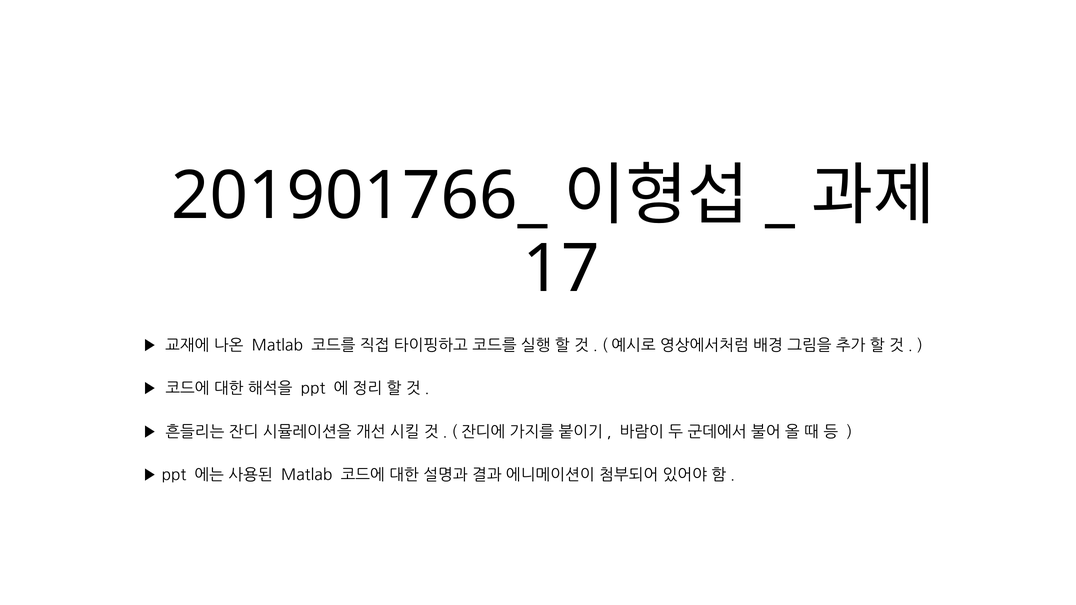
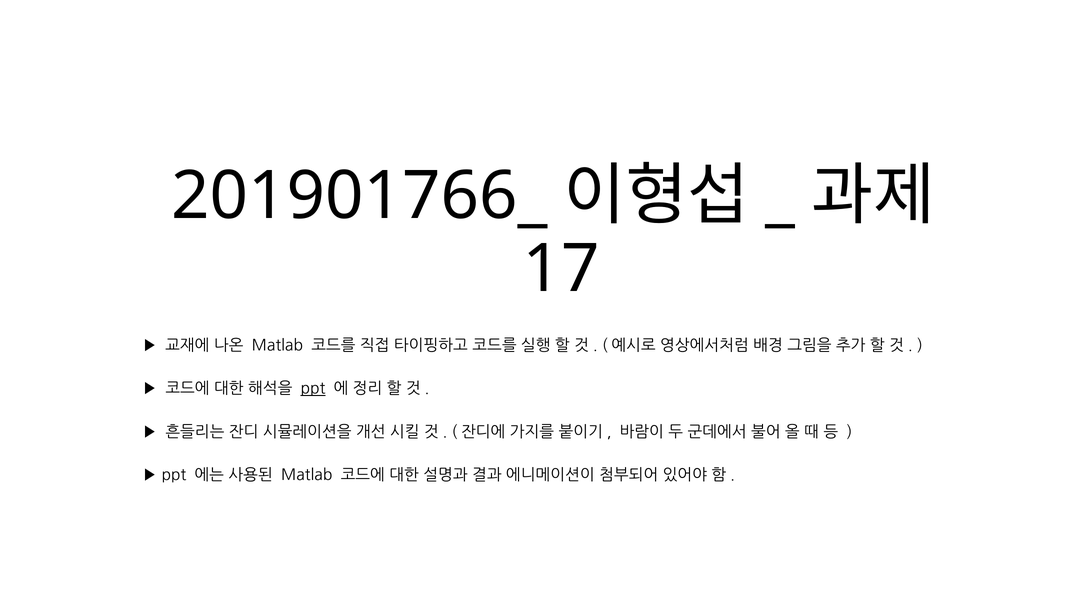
ppt at (313, 389) underline: none -> present
